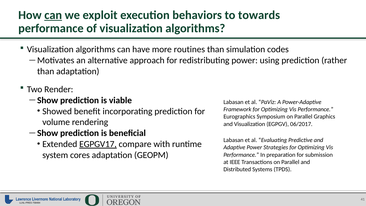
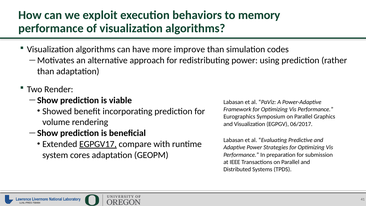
can at (53, 15) underline: present -> none
towards: towards -> memory
routines: routines -> improve
